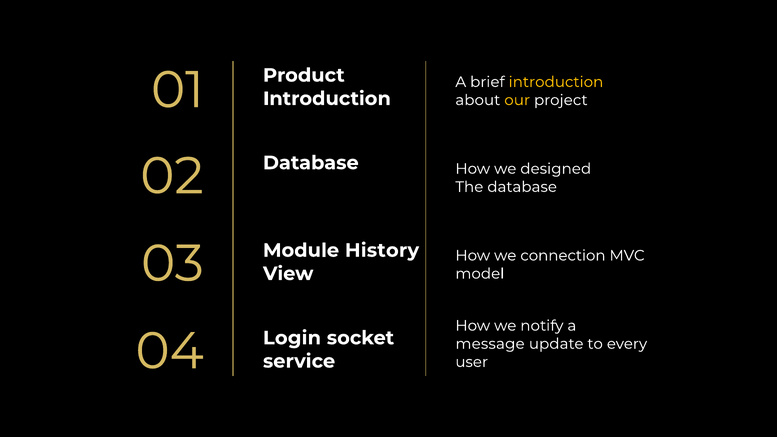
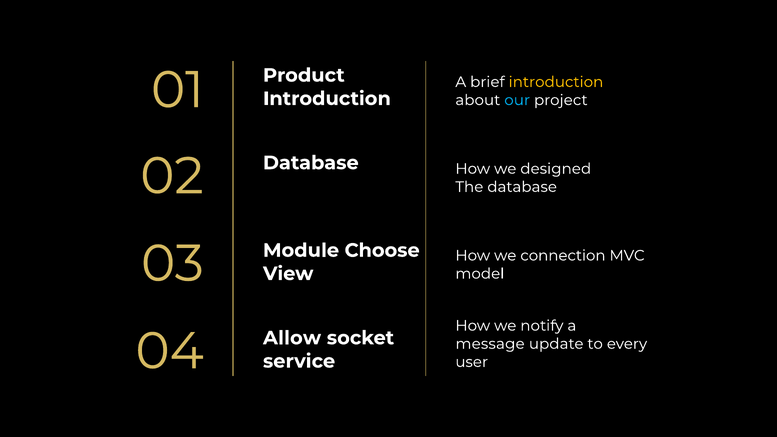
our colour: yellow -> light blue
History: History -> Choose
Login: Login -> Allow
